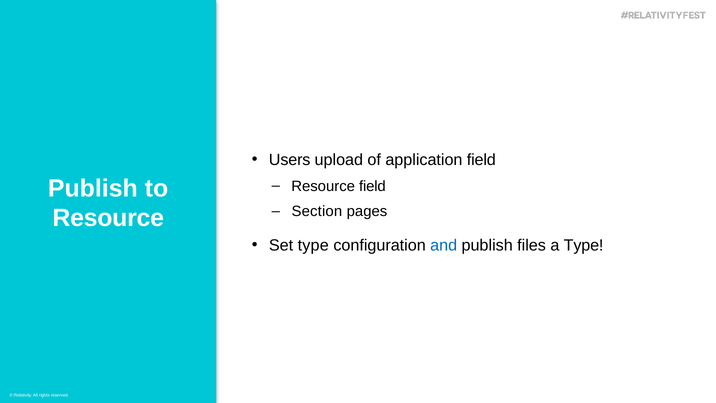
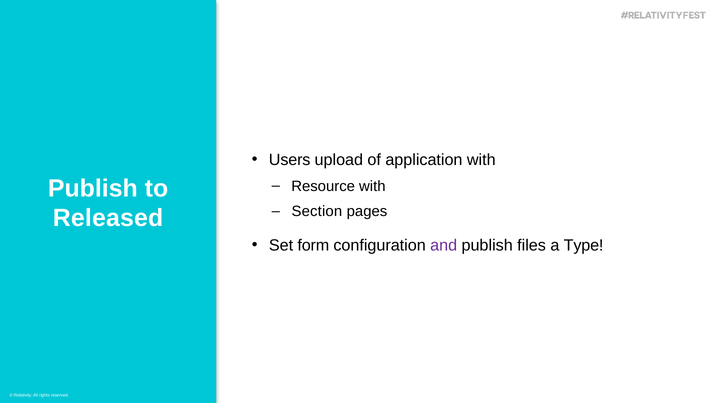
application field: field -> with
Resource field: field -> with
Resource at (108, 218): Resource -> Released
Set type: type -> form
and colour: blue -> purple
